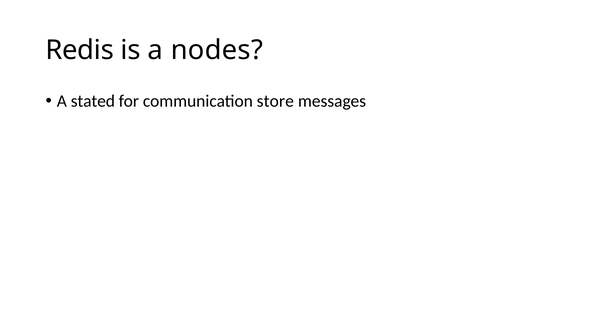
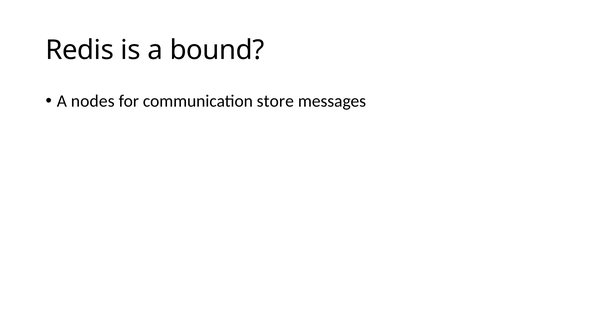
nodes: nodes -> bound
stated: stated -> nodes
